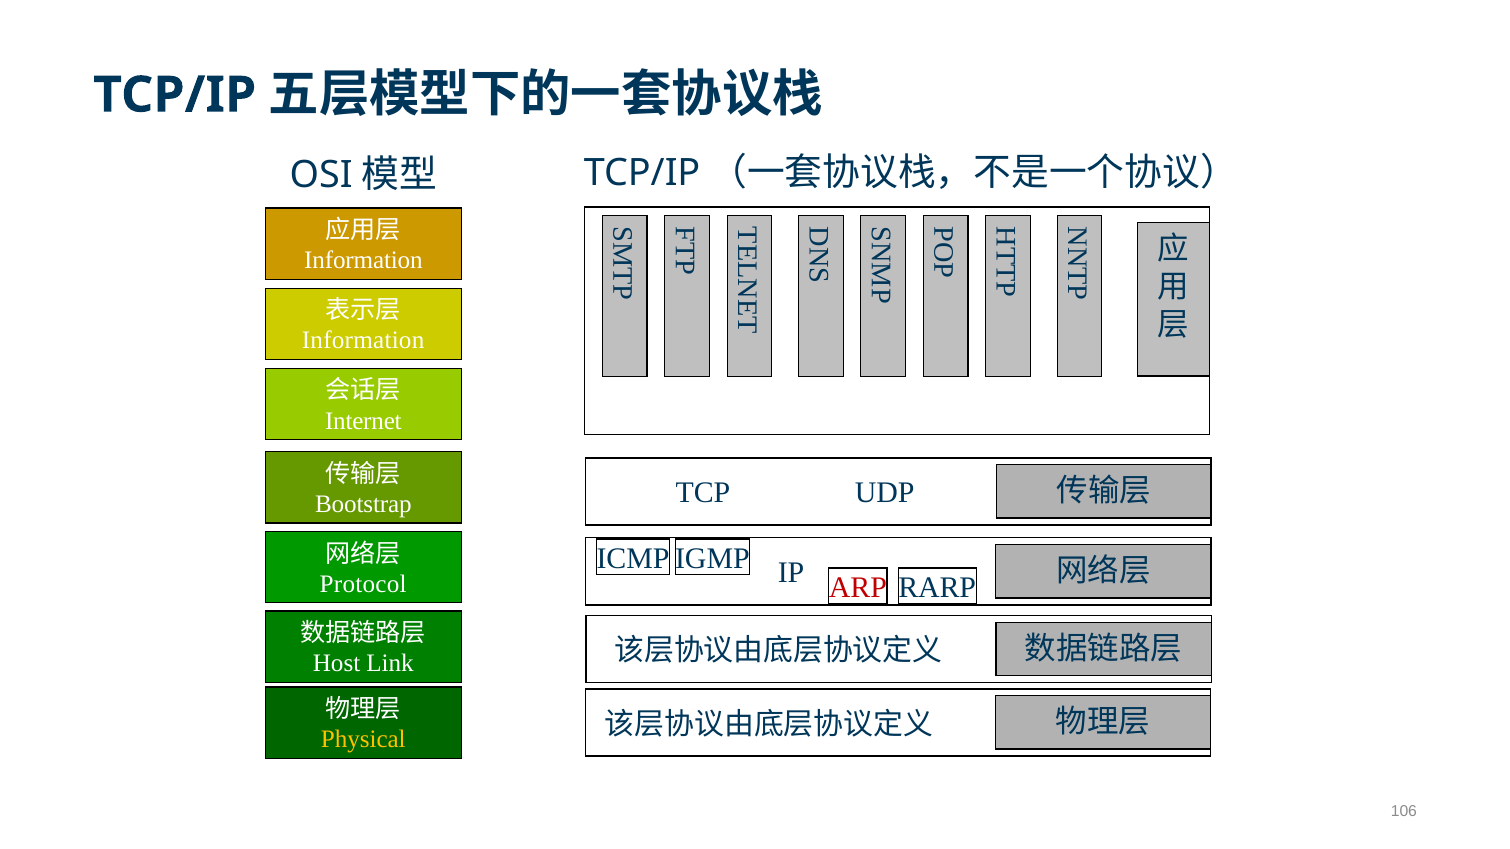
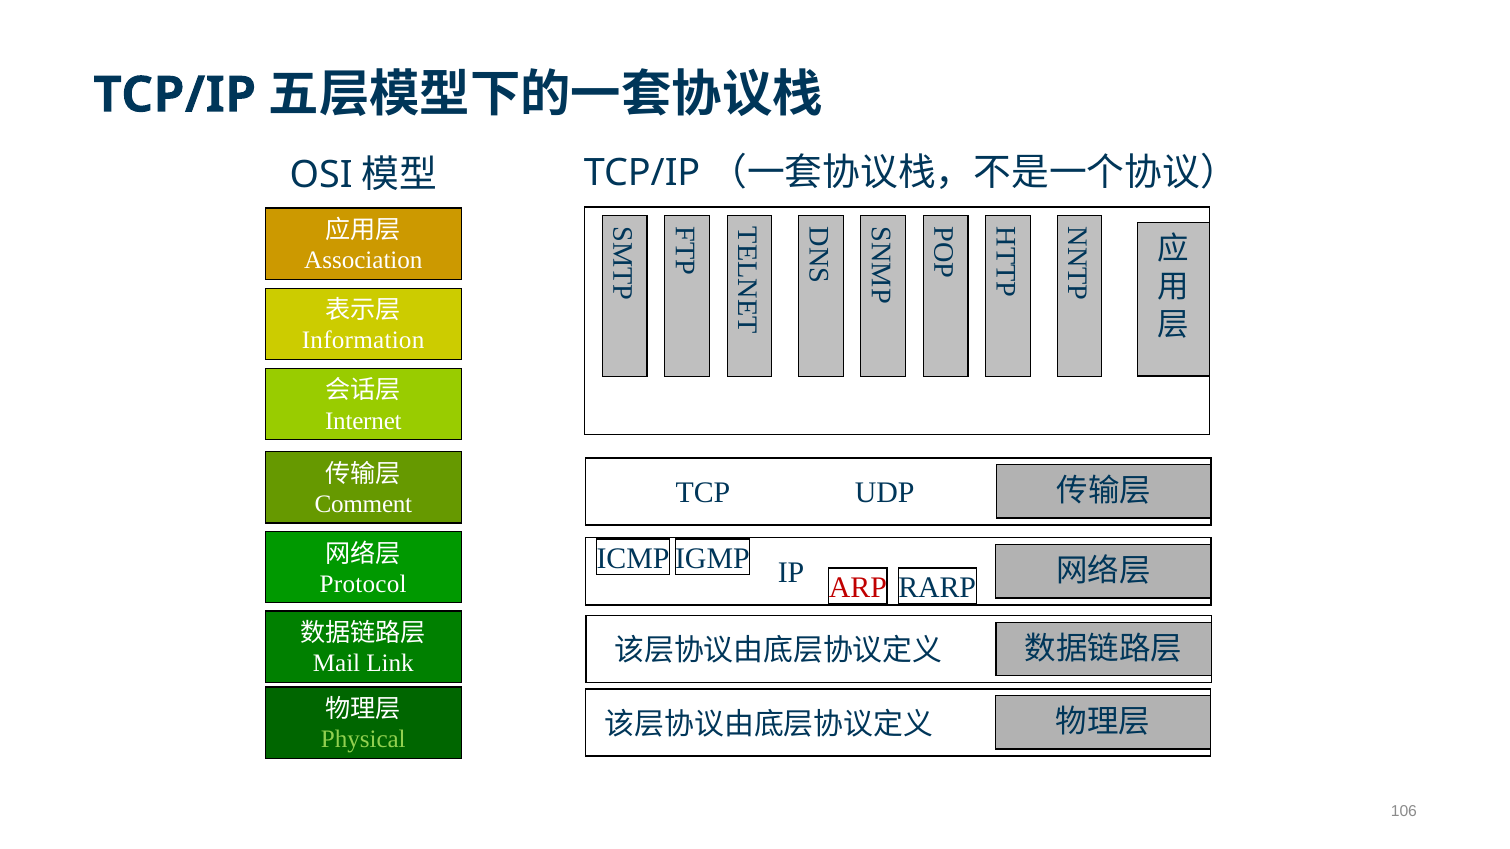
Information at (363, 261): Information -> Association
Bootstrap: Bootstrap -> Comment
Host: Host -> Mail
Physical colour: yellow -> light green
